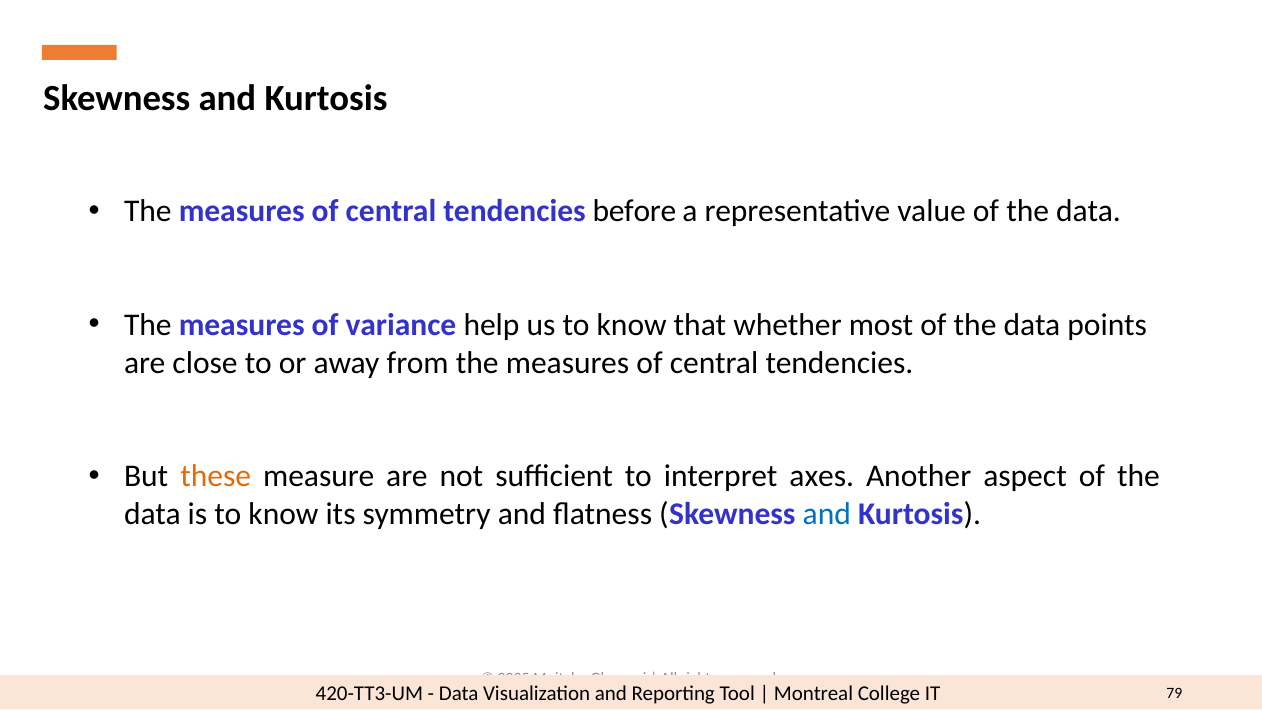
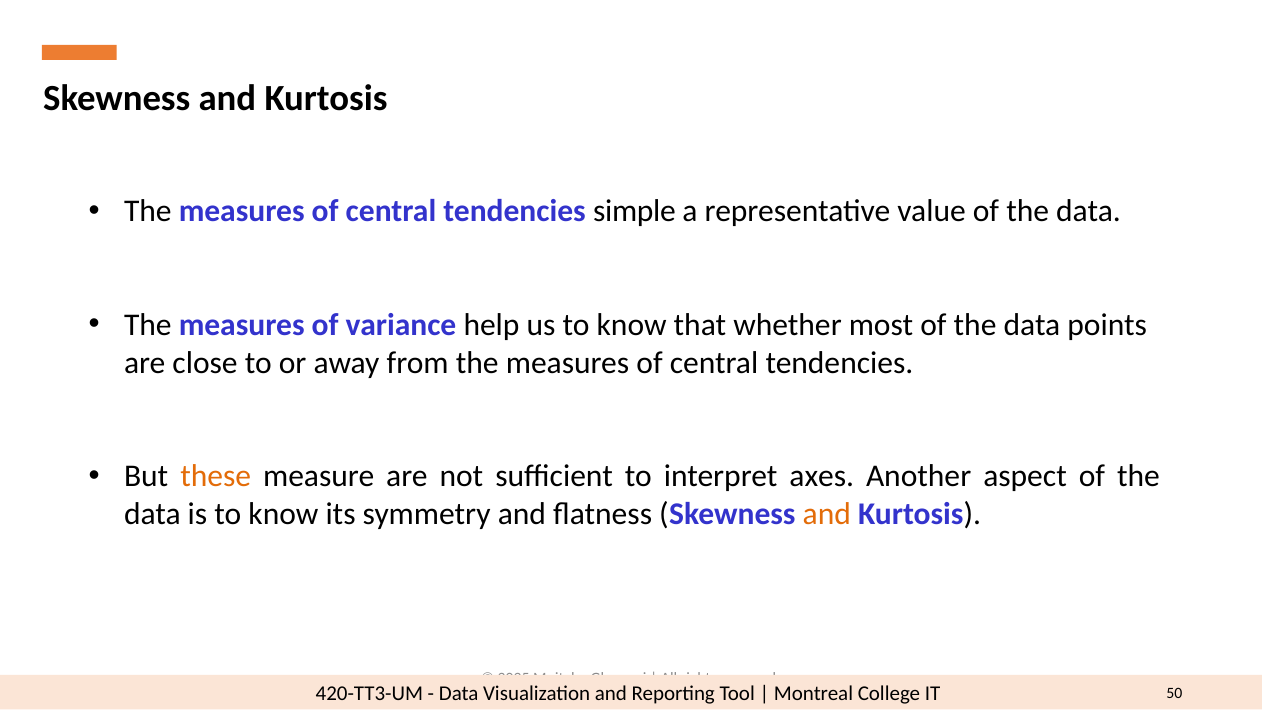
before: before -> simple
and at (827, 514) colour: blue -> orange
79: 79 -> 50
